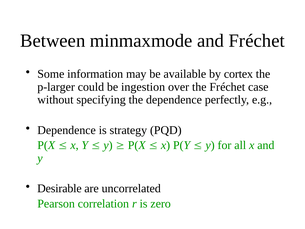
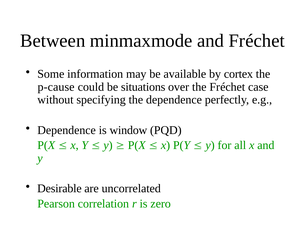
p-larger: p-larger -> p-cause
ingestion: ingestion -> situations
strategy: strategy -> window
